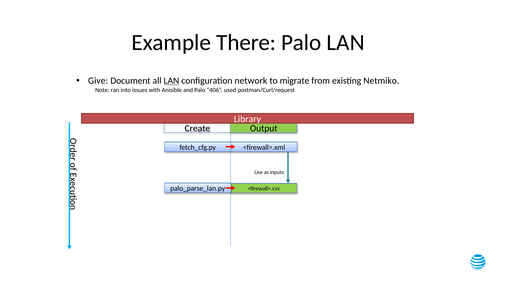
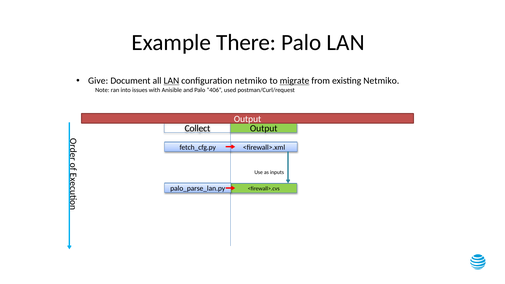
configuration network: network -> netmiko
migrate underline: none -> present
Library at (247, 119): Library -> Output
Create: Create -> Collect
